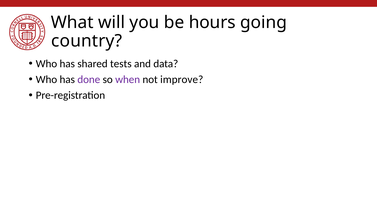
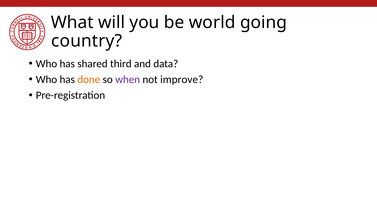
hours: hours -> world
tests: tests -> third
done colour: purple -> orange
